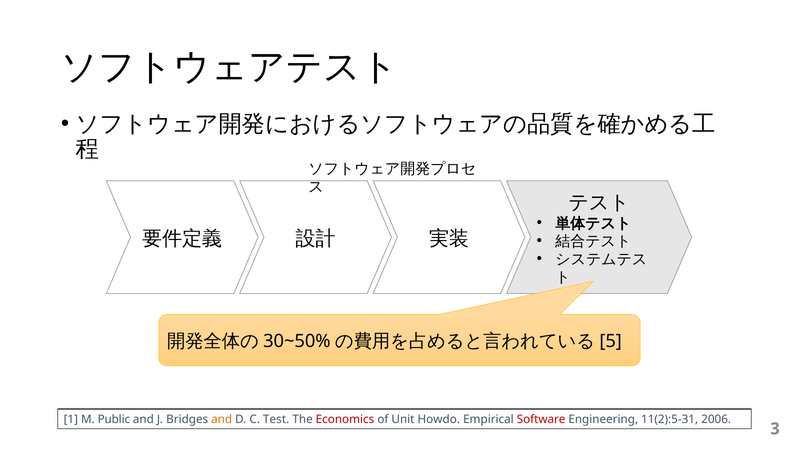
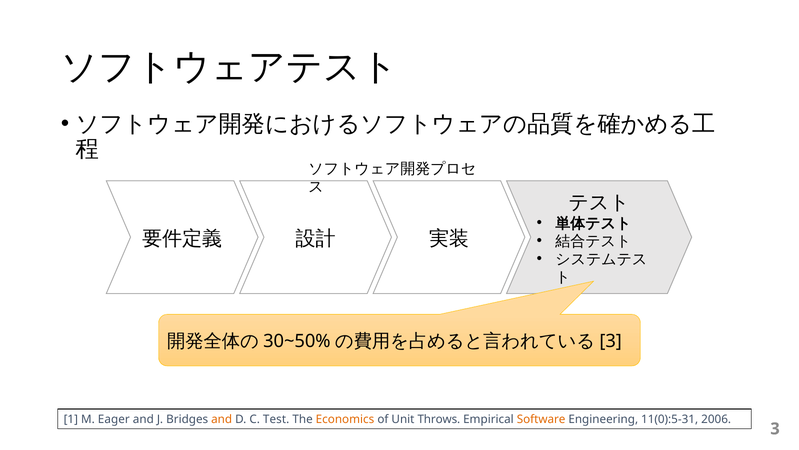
5 at (611, 341): 5 -> 3
Public: Public -> Eager
Economics colour: red -> orange
Howdo: Howdo -> Throws
Software colour: red -> orange
11(2):5-31: 11(2):5-31 -> 11(0):5-31
